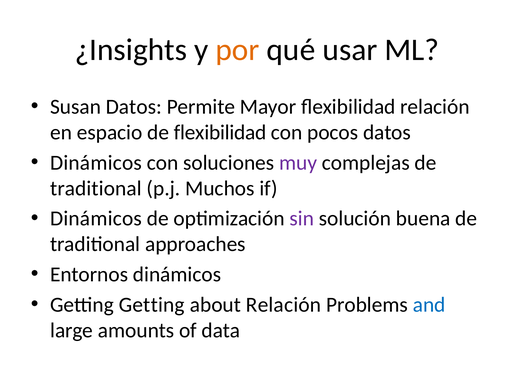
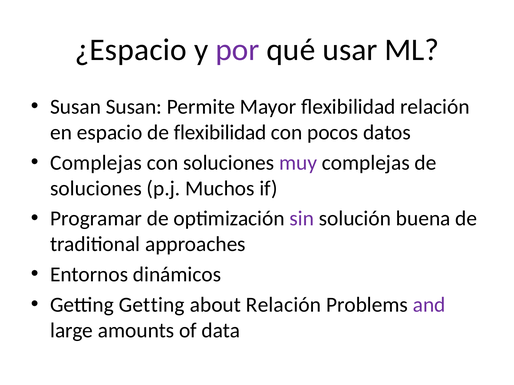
¿Insights: ¿Insights -> ¿Espacio
por colour: orange -> purple
Susan Datos: Datos -> Susan
Dinámicos at (96, 163): Dinámicos -> Complejas
traditional at (96, 189): traditional -> soluciones
Dinámicos at (96, 219): Dinámicos -> Programar
and colour: blue -> purple
